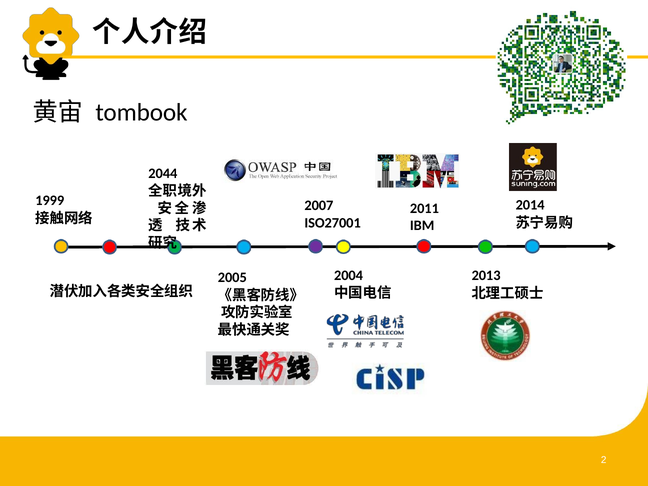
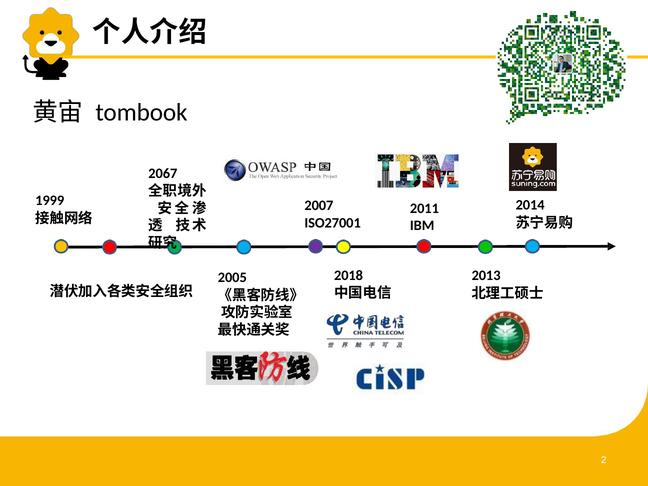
2044: 2044 -> 2067
2004: 2004 -> 2018
